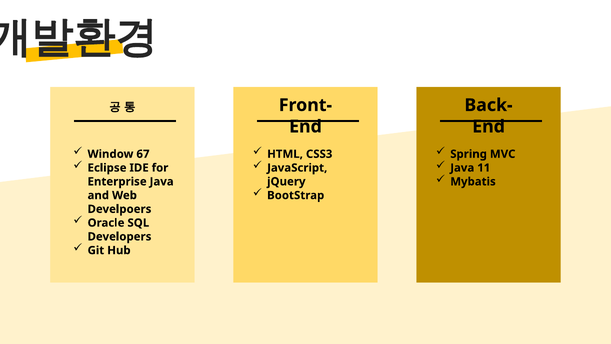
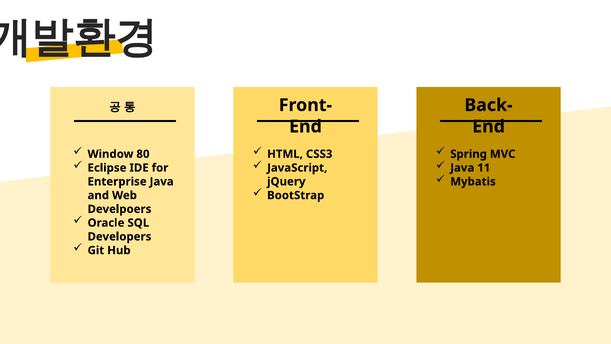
67: 67 -> 80
